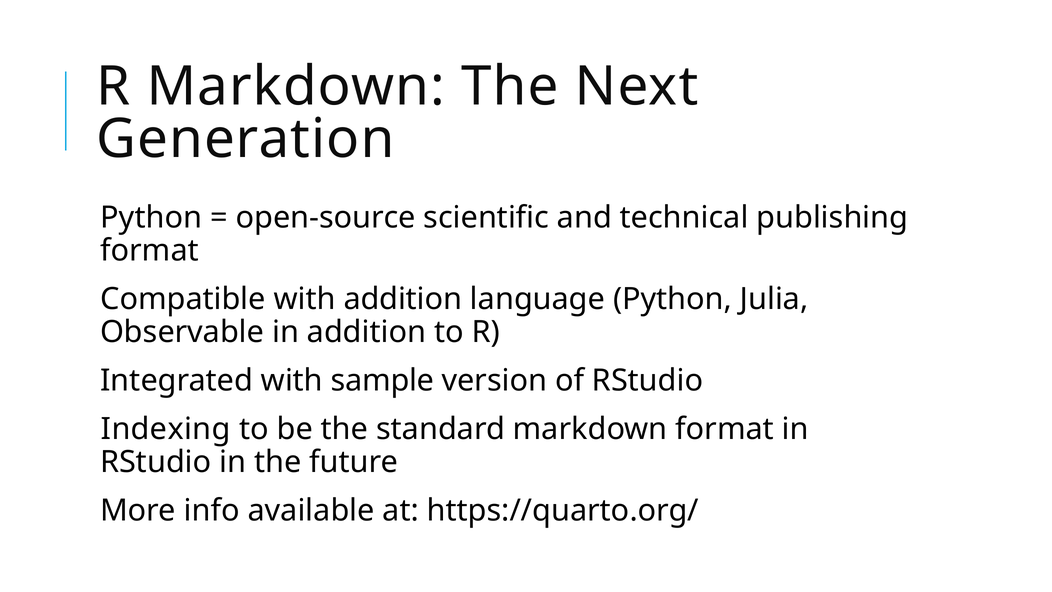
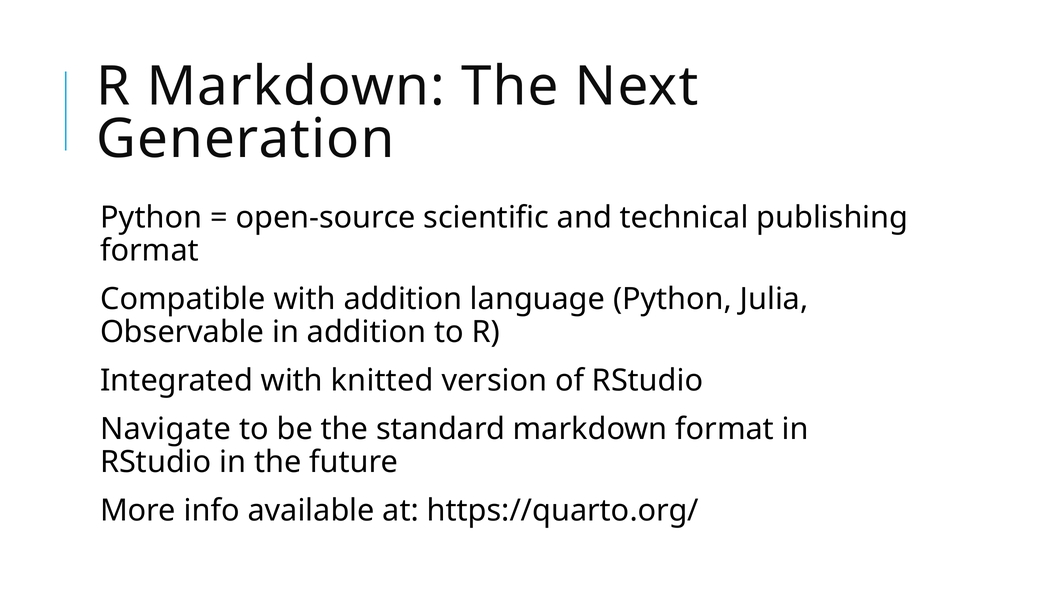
sample: sample -> knitted
Indexing: Indexing -> Navigate
